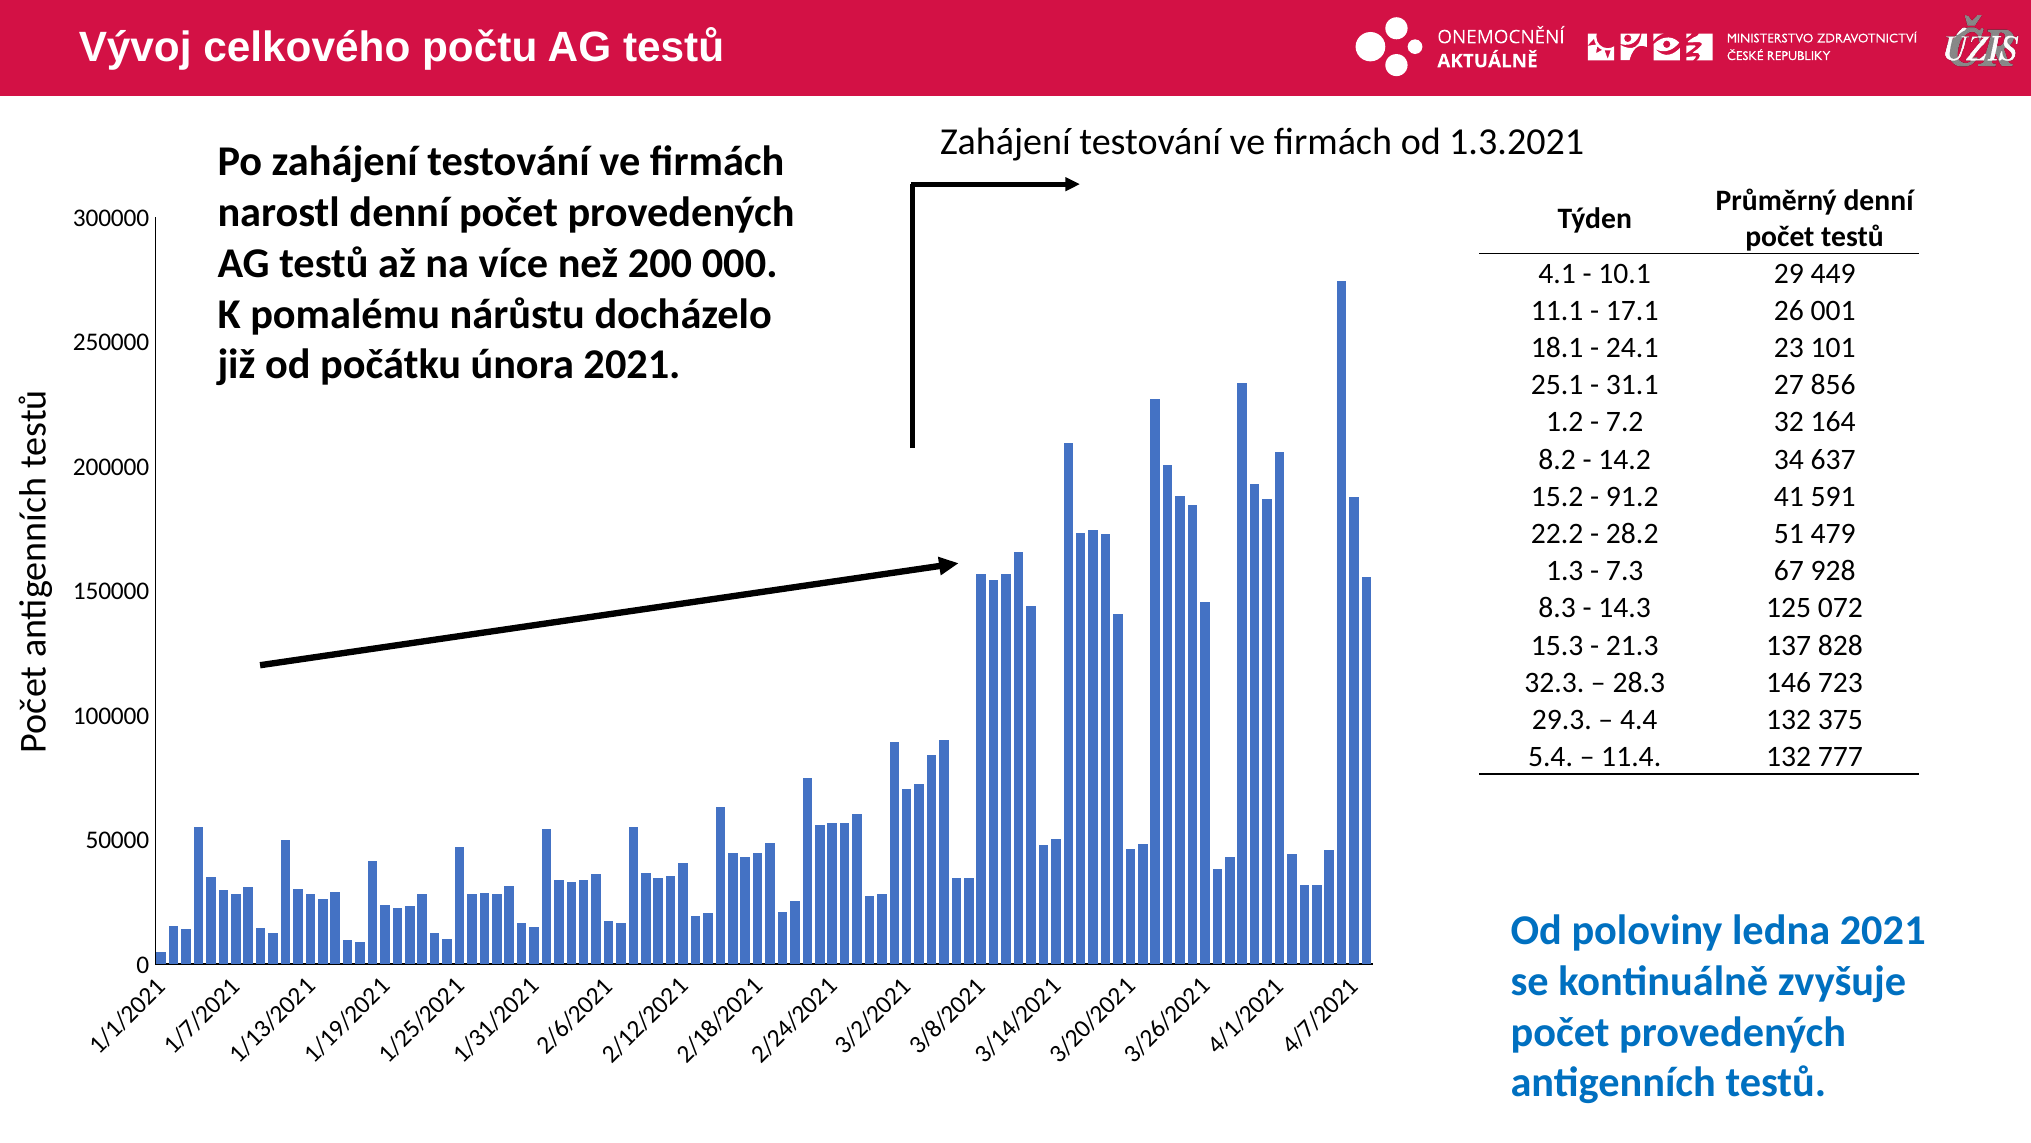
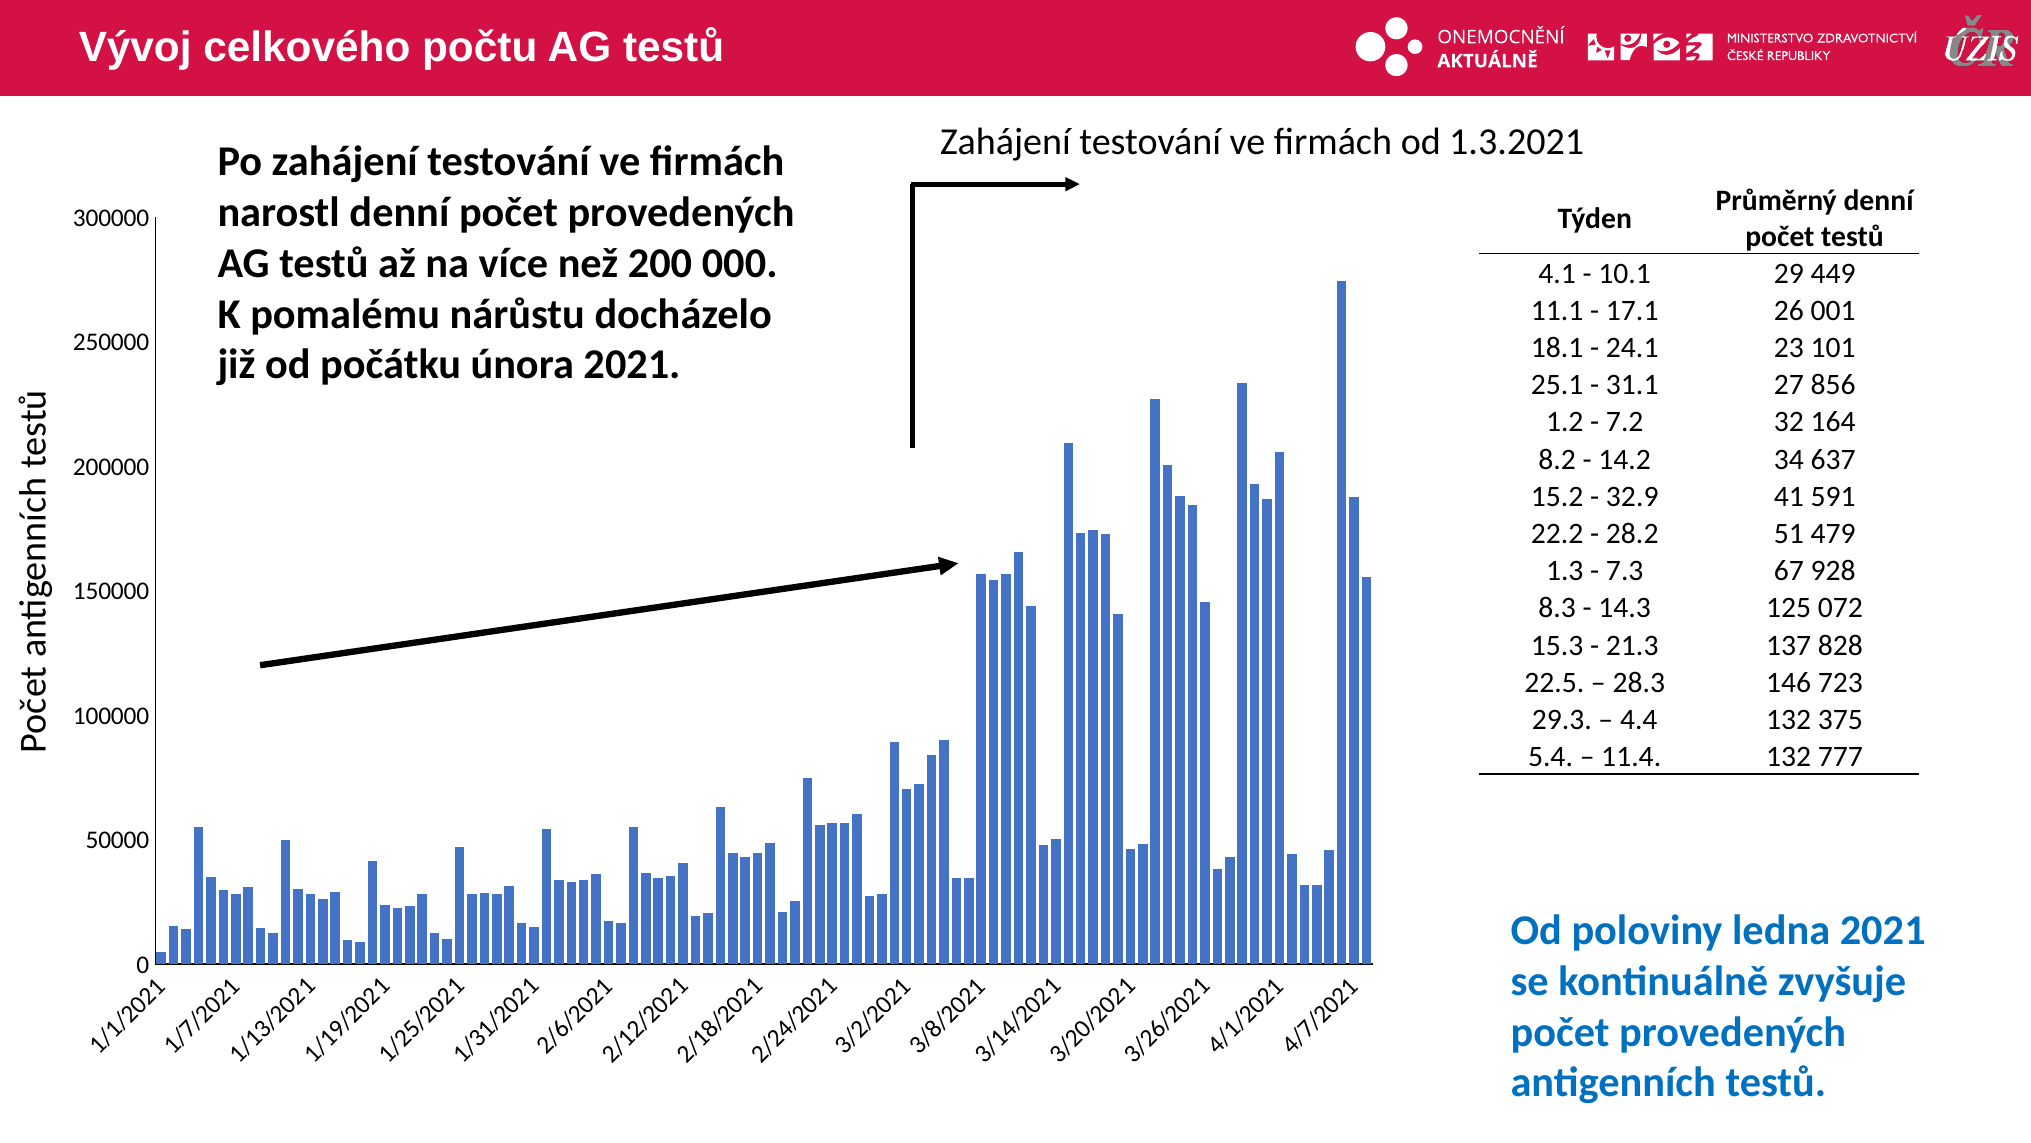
91.2: 91.2 -> 32.9
32.3: 32.3 -> 22.5
